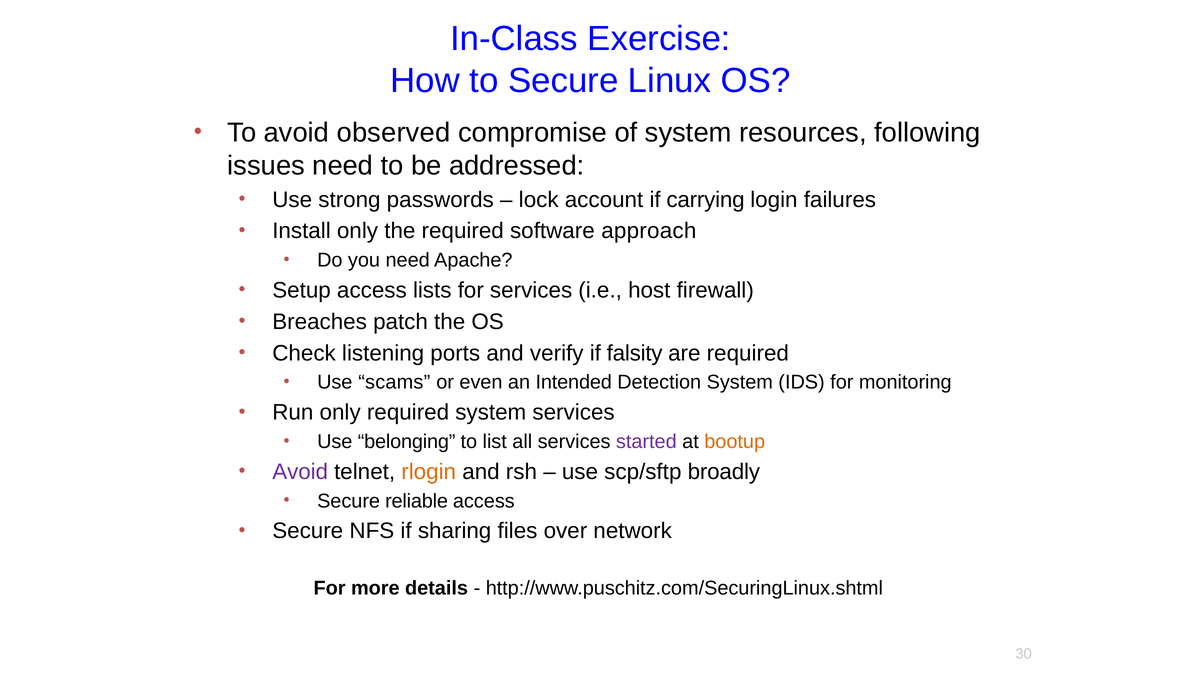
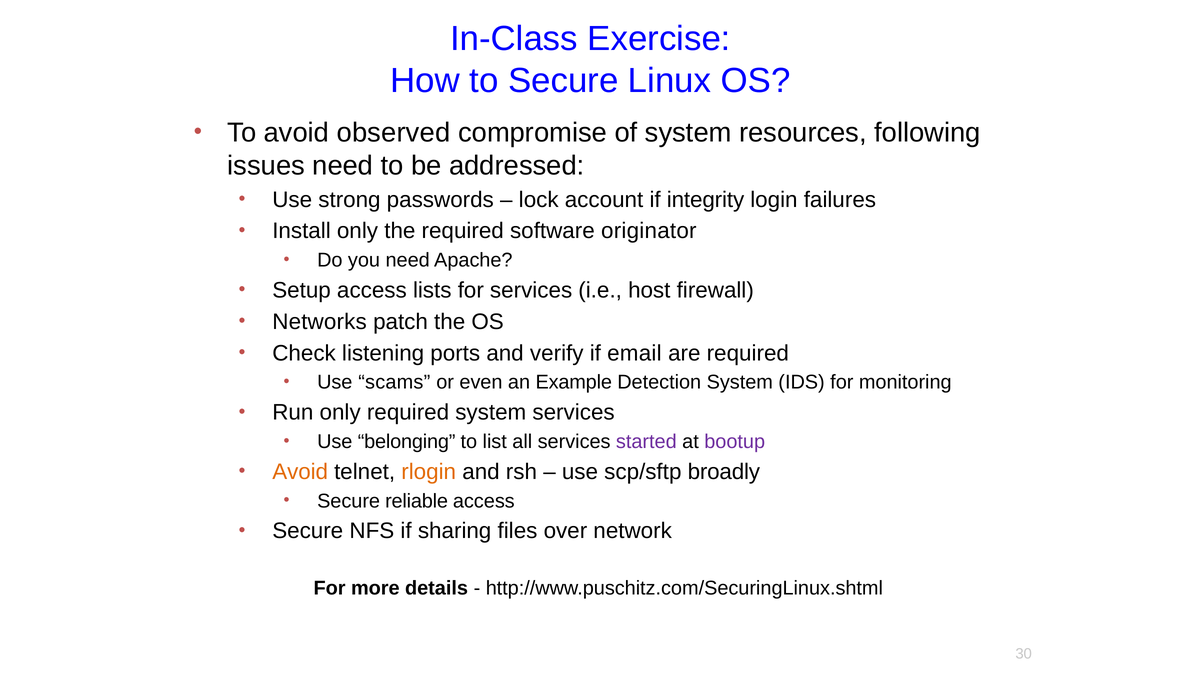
carrying: carrying -> integrity
approach: approach -> originator
Breaches: Breaches -> Networks
falsity: falsity -> email
Intended: Intended -> Example
bootup colour: orange -> purple
Avoid at (300, 472) colour: purple -> orange
